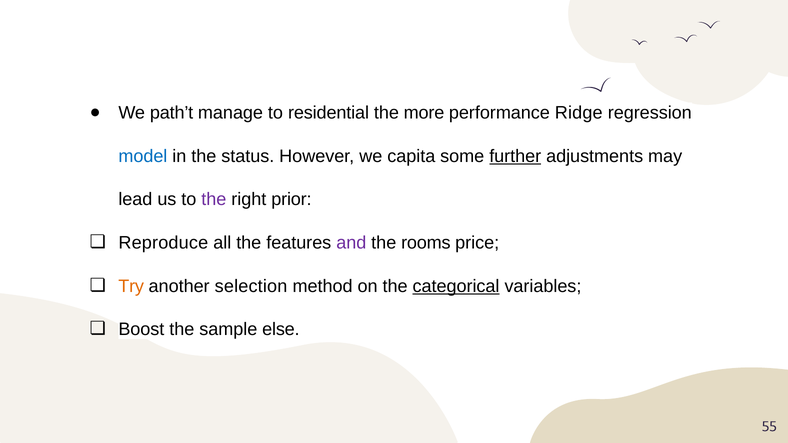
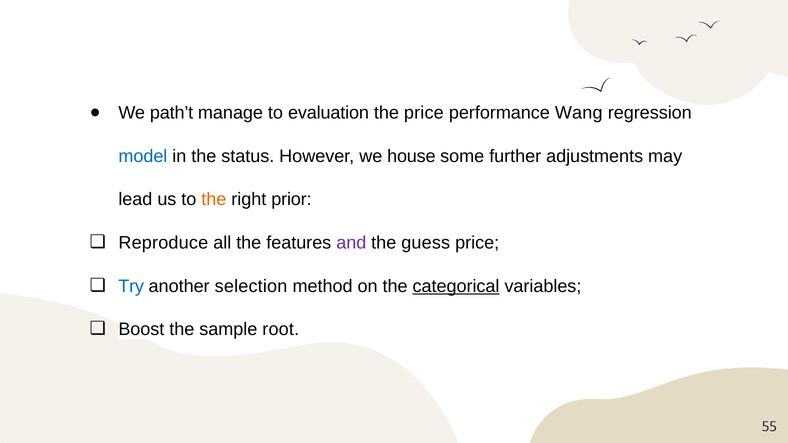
residential: residential -> evaluation
the more: more -> price
Ridge: Ridge -> Wang
capita: capita -> house
further underline: present -> none
the at (214, 200) colour: purple -> orange
rooms: rooms -> guess
Try colour: orange -> blue
else: else -> root
